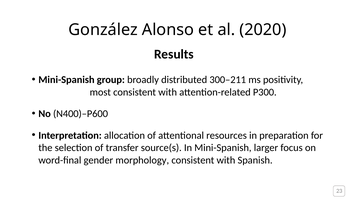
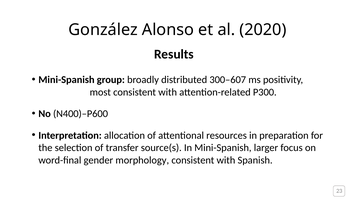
300–211: 300–211 -> 300–607
